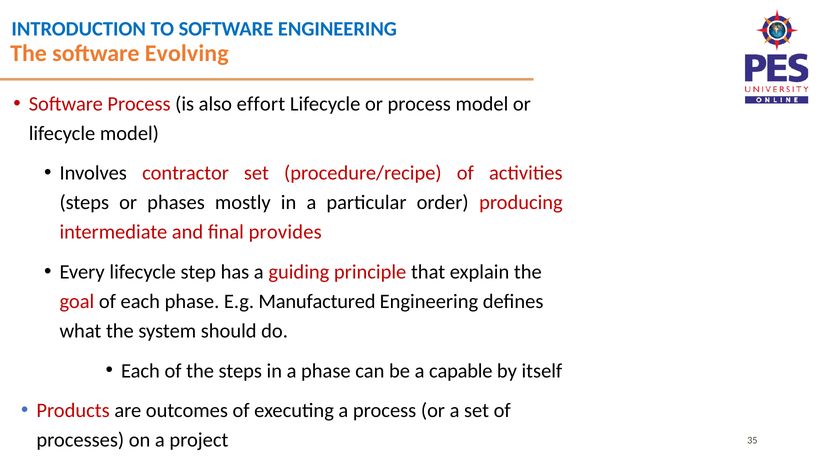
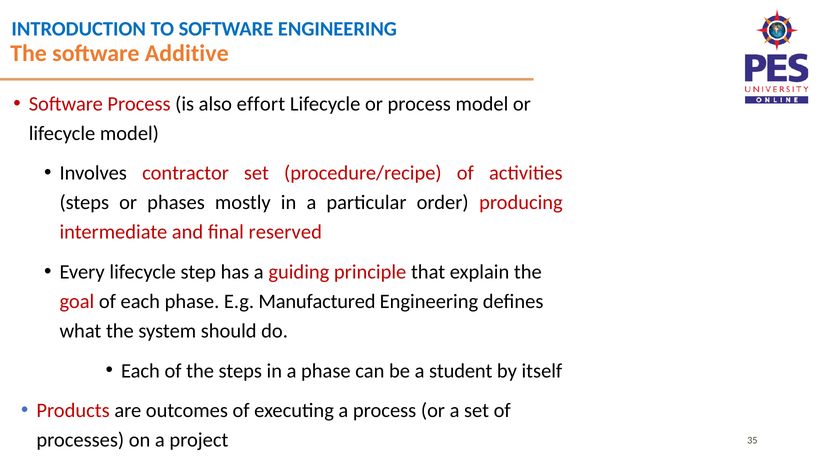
Evolving: Evolving -> Additive
provides: provides -> reserved
capable: capable -> student
